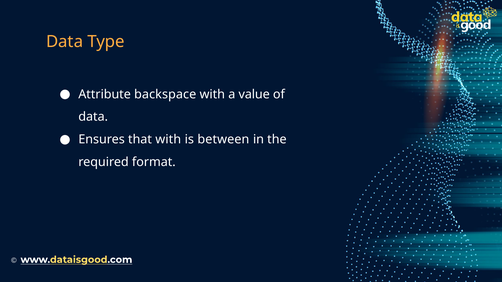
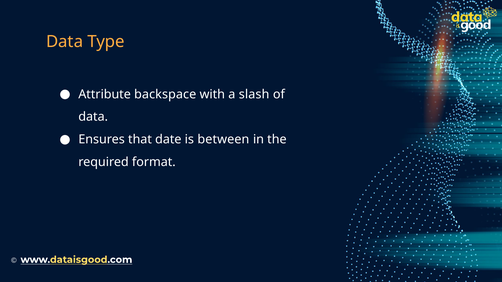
value: value -> slash
that with: with -> date
